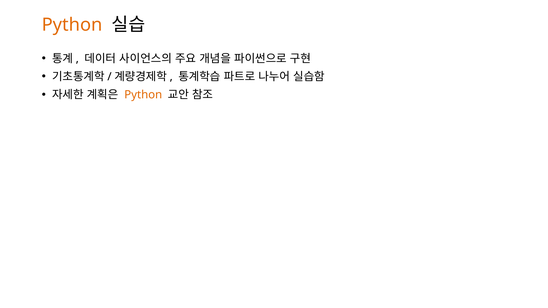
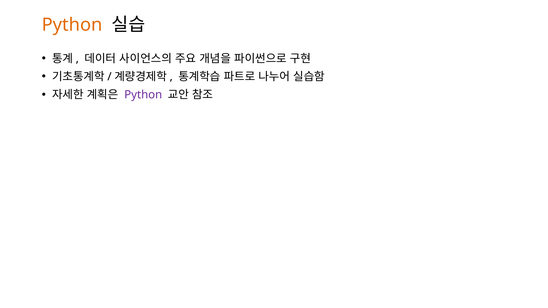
Python at (143, 95) colour: orange -> purple
